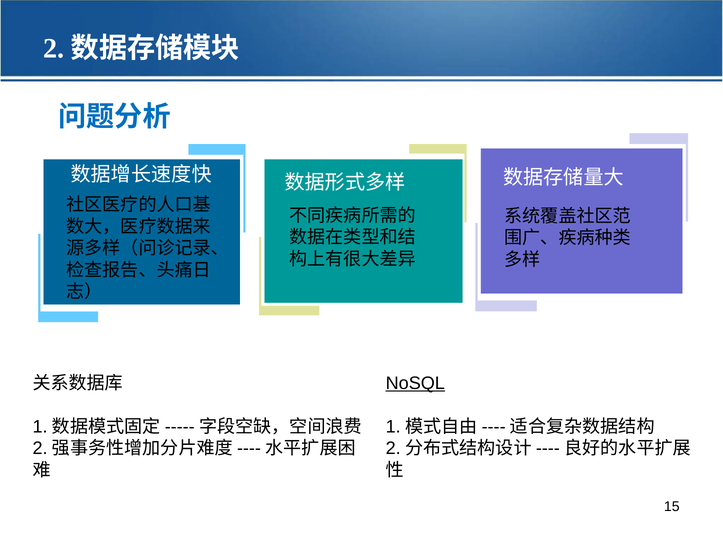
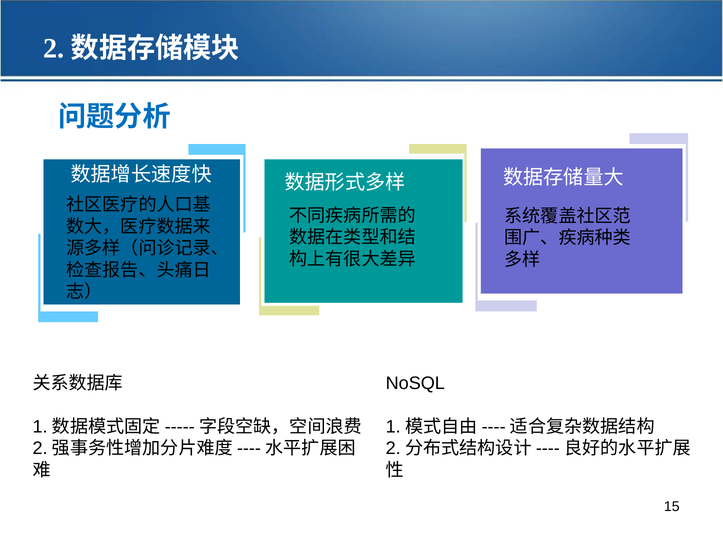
NoSQL underline: present -> none
